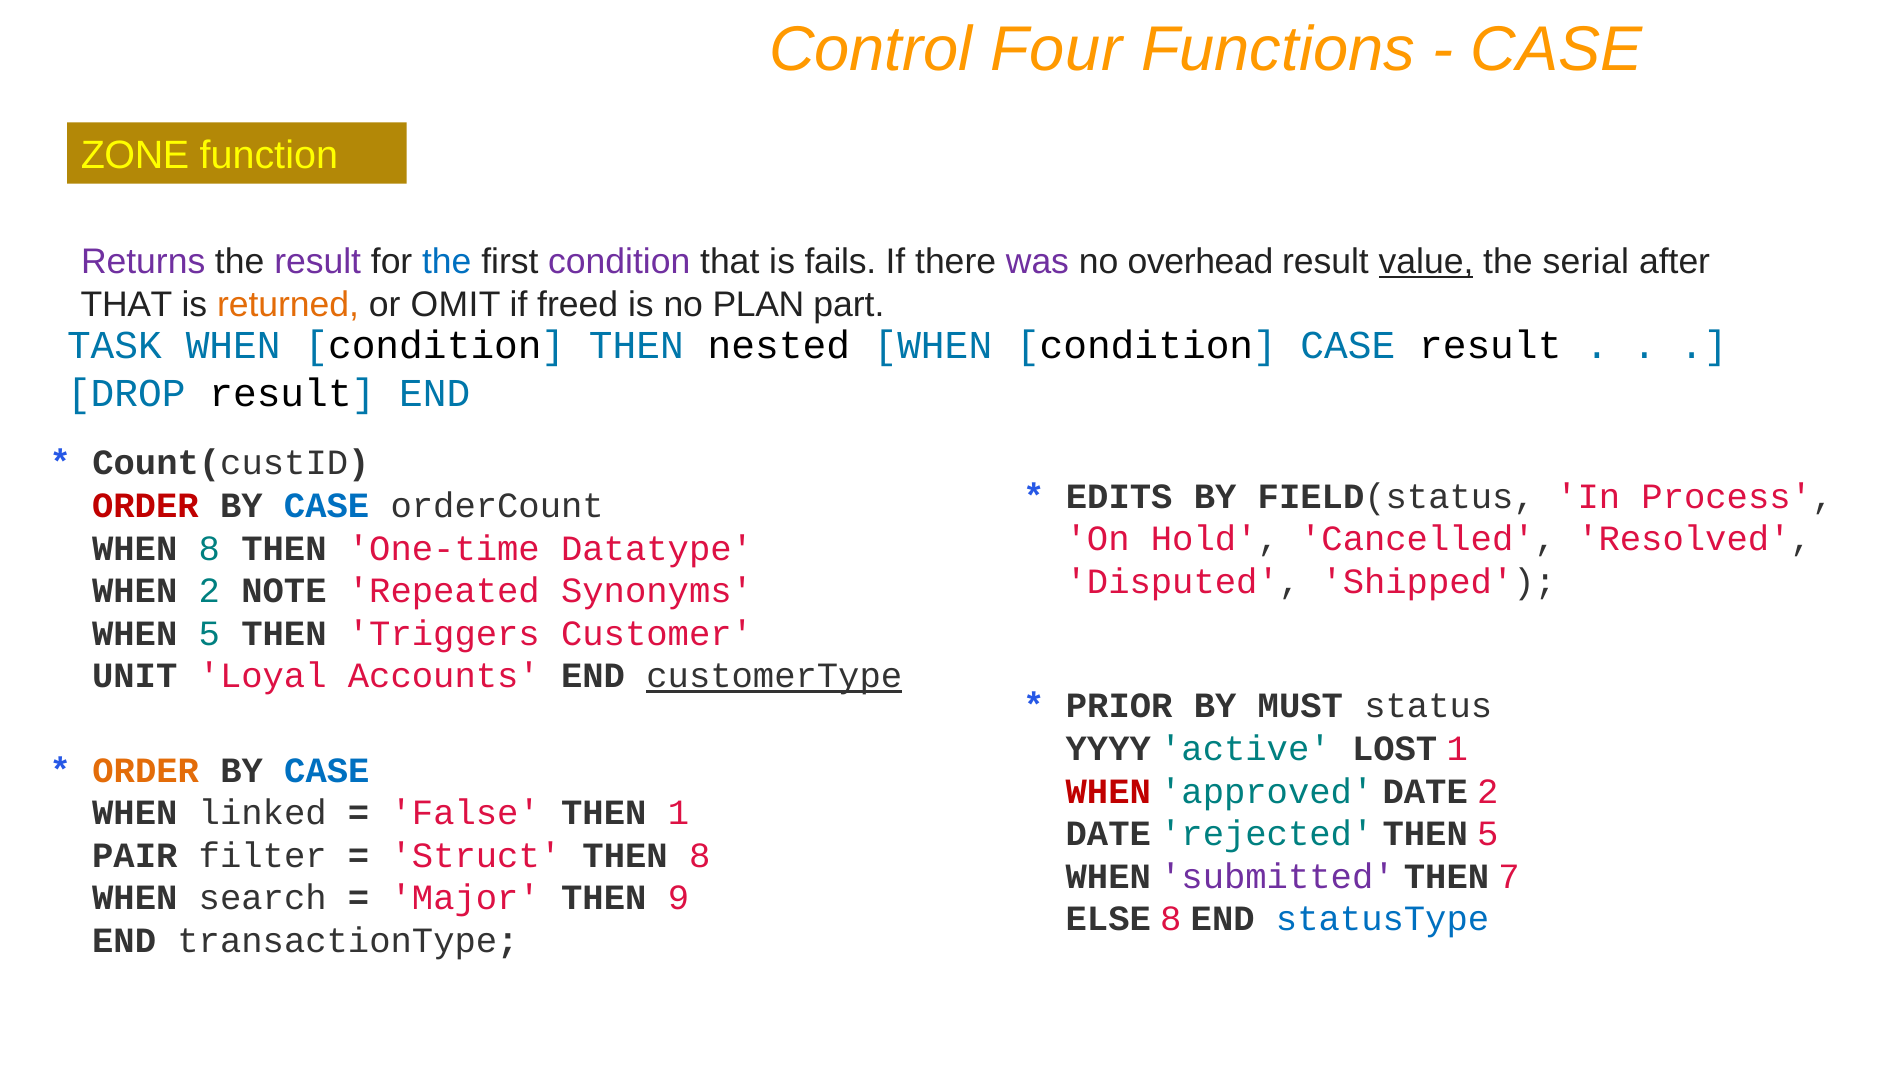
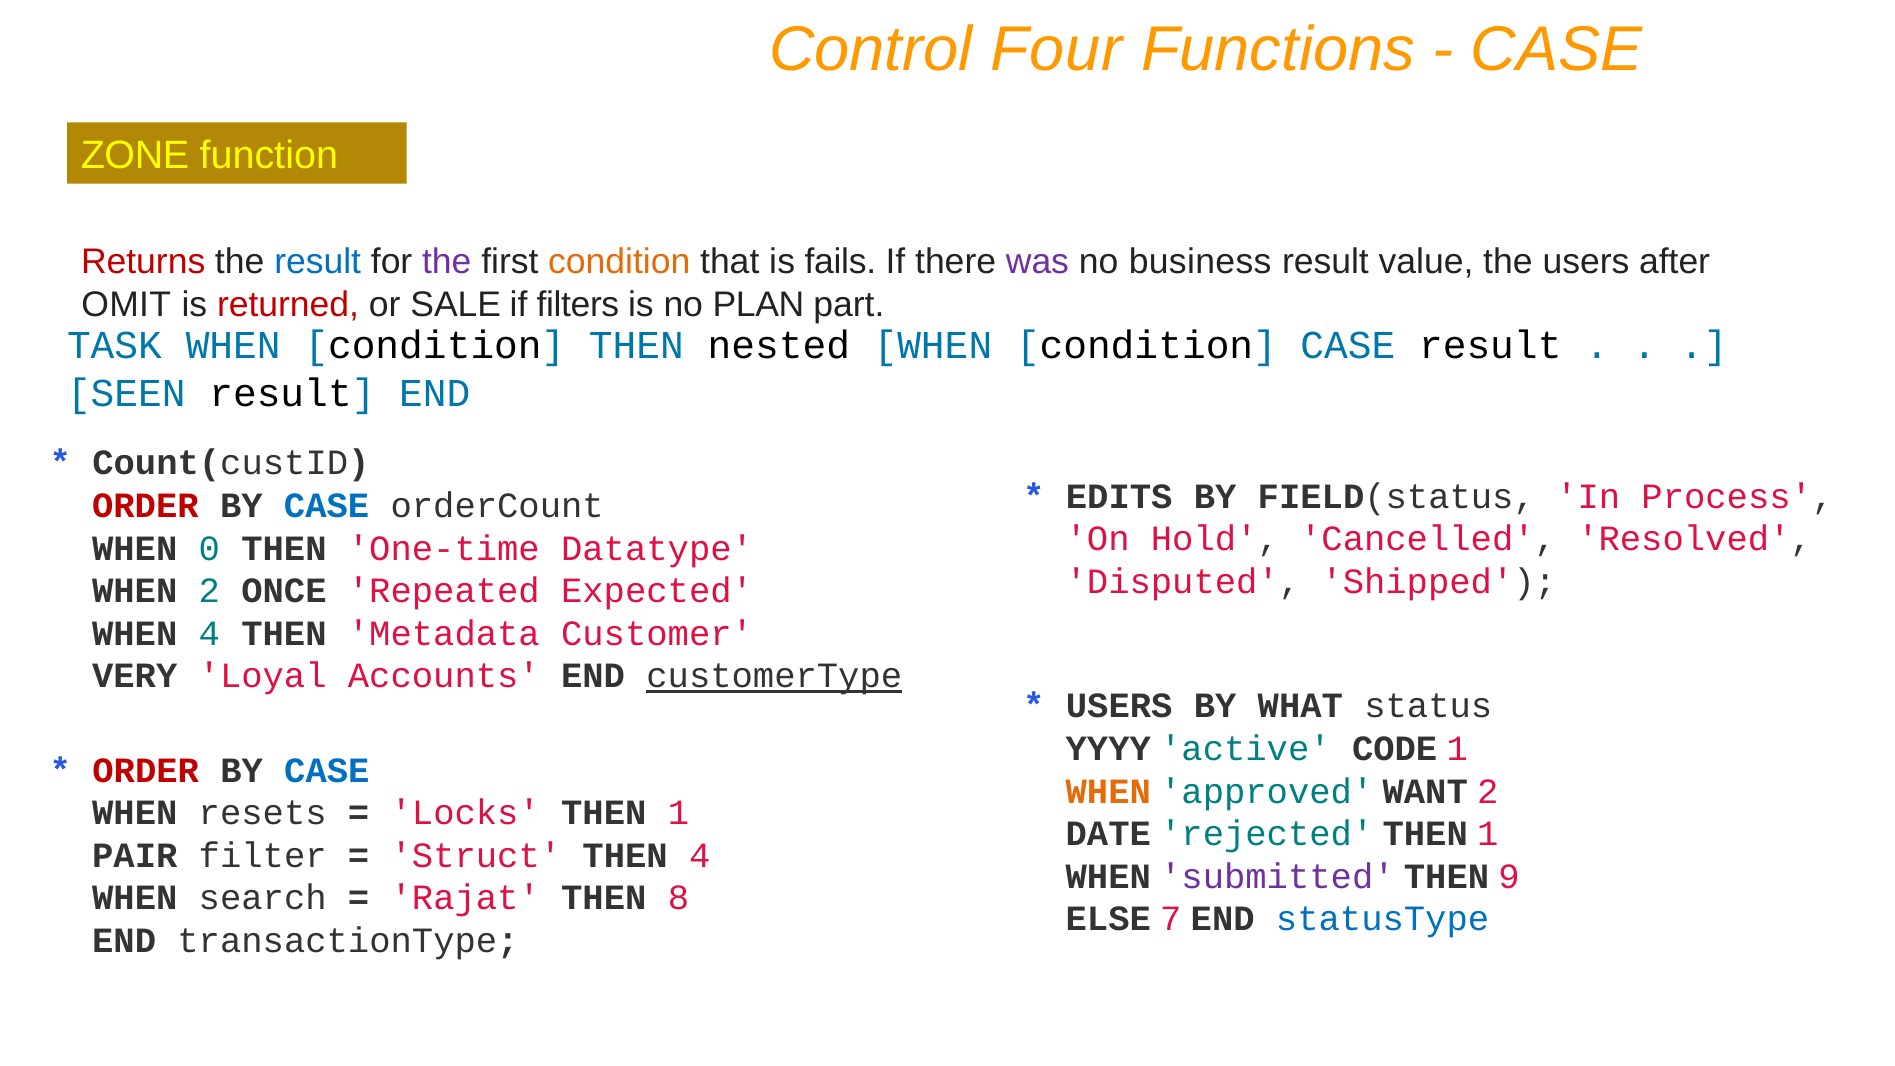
Returns colour: purple -> red
result at (318, 262) colour: purple -> blue
the at (447, 262) colour: blue -> purple
condition at (619, 262) colour: purple -> orange
overhead: overhead -> business
value underline: present -> none
the serial: serial -> users
THAT at (127, 304): THAT -> OMIT
returned colour: orange -> red
OMIT: OMIT -> SALE
freed: freed -> filters
DROP: DROP -> SEEN
WHEN 8: 8 -> 0
NOTE: NOTE -> ONCE
Synonyms: Synonyms -> Expected
WHEN 5: 5 -> 4
Triggers: Triggers -> Metadata
UNIT: UNIT -> VERY
PRIOR at (1119, 706): PRIOR -> USERS
MUST: MUST -> WHAT
LOST: LOST -> CODE
ORDER at (146, 770) colour: orange -> red
WHEN at (1108, 791) colour: red -> orange
approved DATE: DATE -> WANT
linked: linked -> resets
False: False -> Locks
rejected THEN 5: 5 -> 1
THEN 8: 8 -> 4
7: 7 -> 9
Major: Major -> Rajat
9: 9 -> 8
ELSE 8: 8 -> 7
